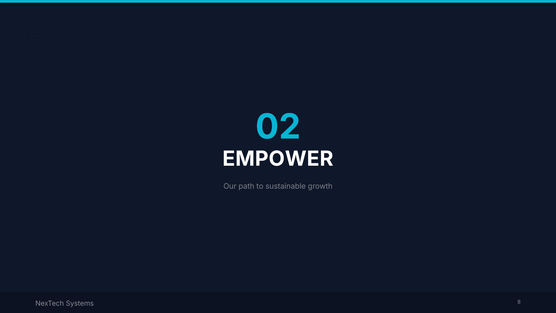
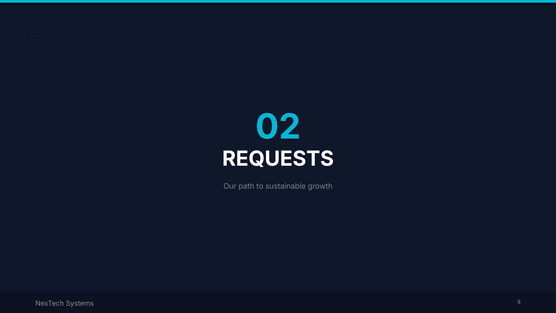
EMPOWER: EMPOWER -> REQUESTS
